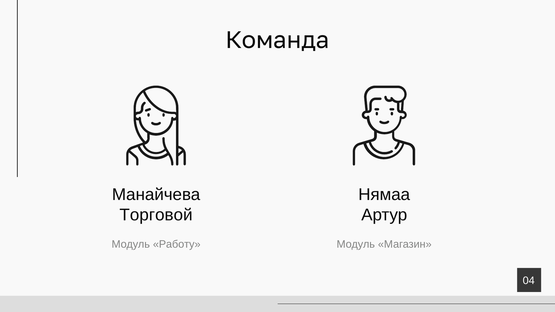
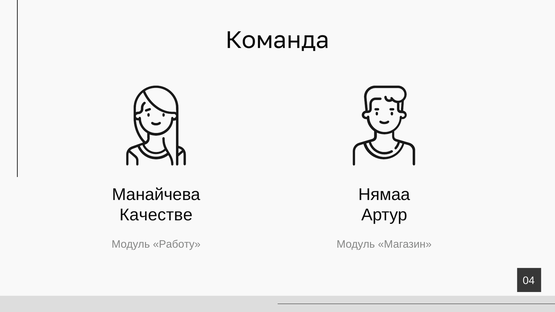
Торговой: Торговой -> Качестве
